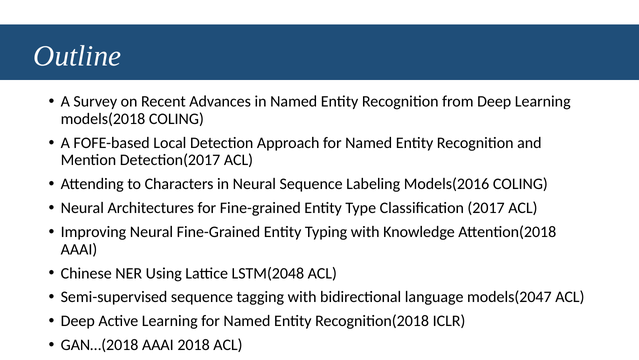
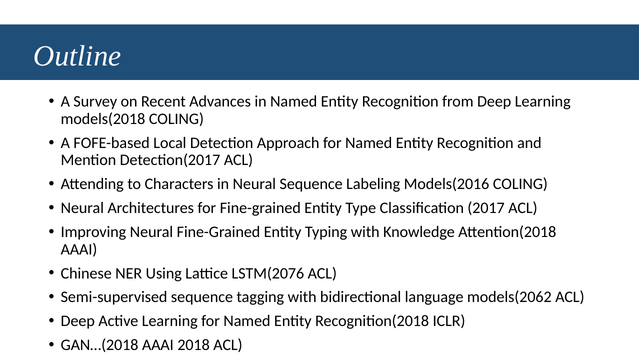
LSTM(2048: LSTM(2048 -> LSTM(2076
models(2047: models(2047 -> models(2062
